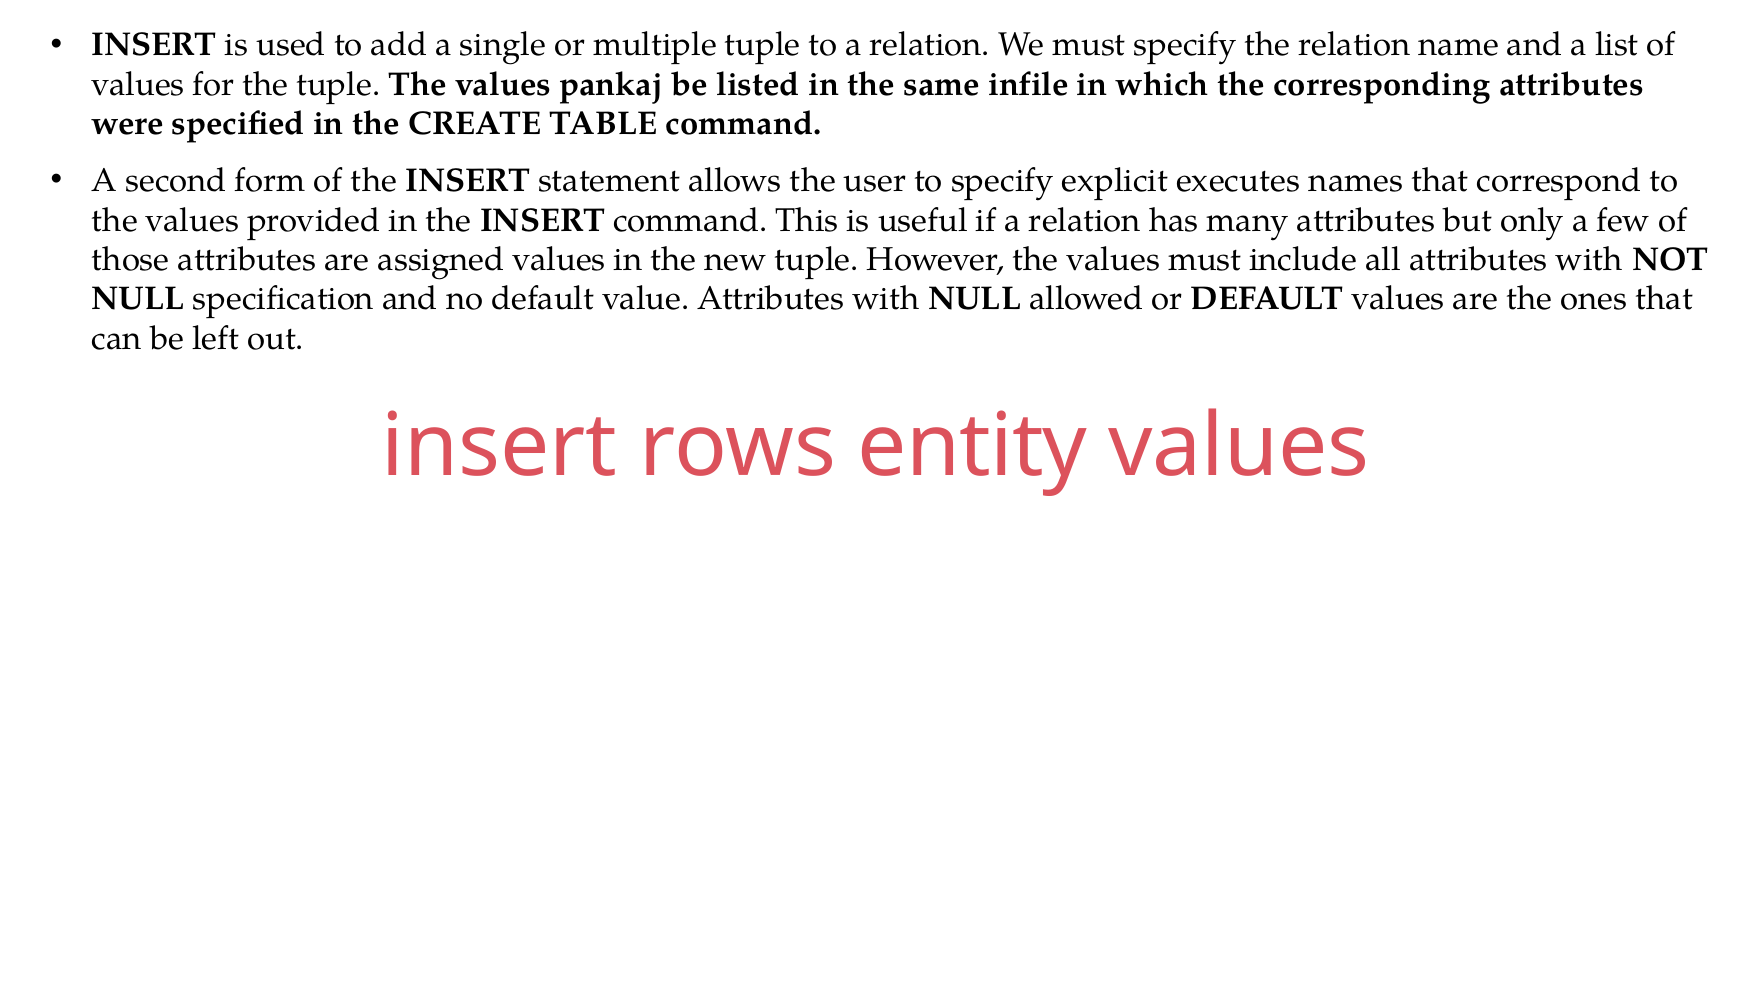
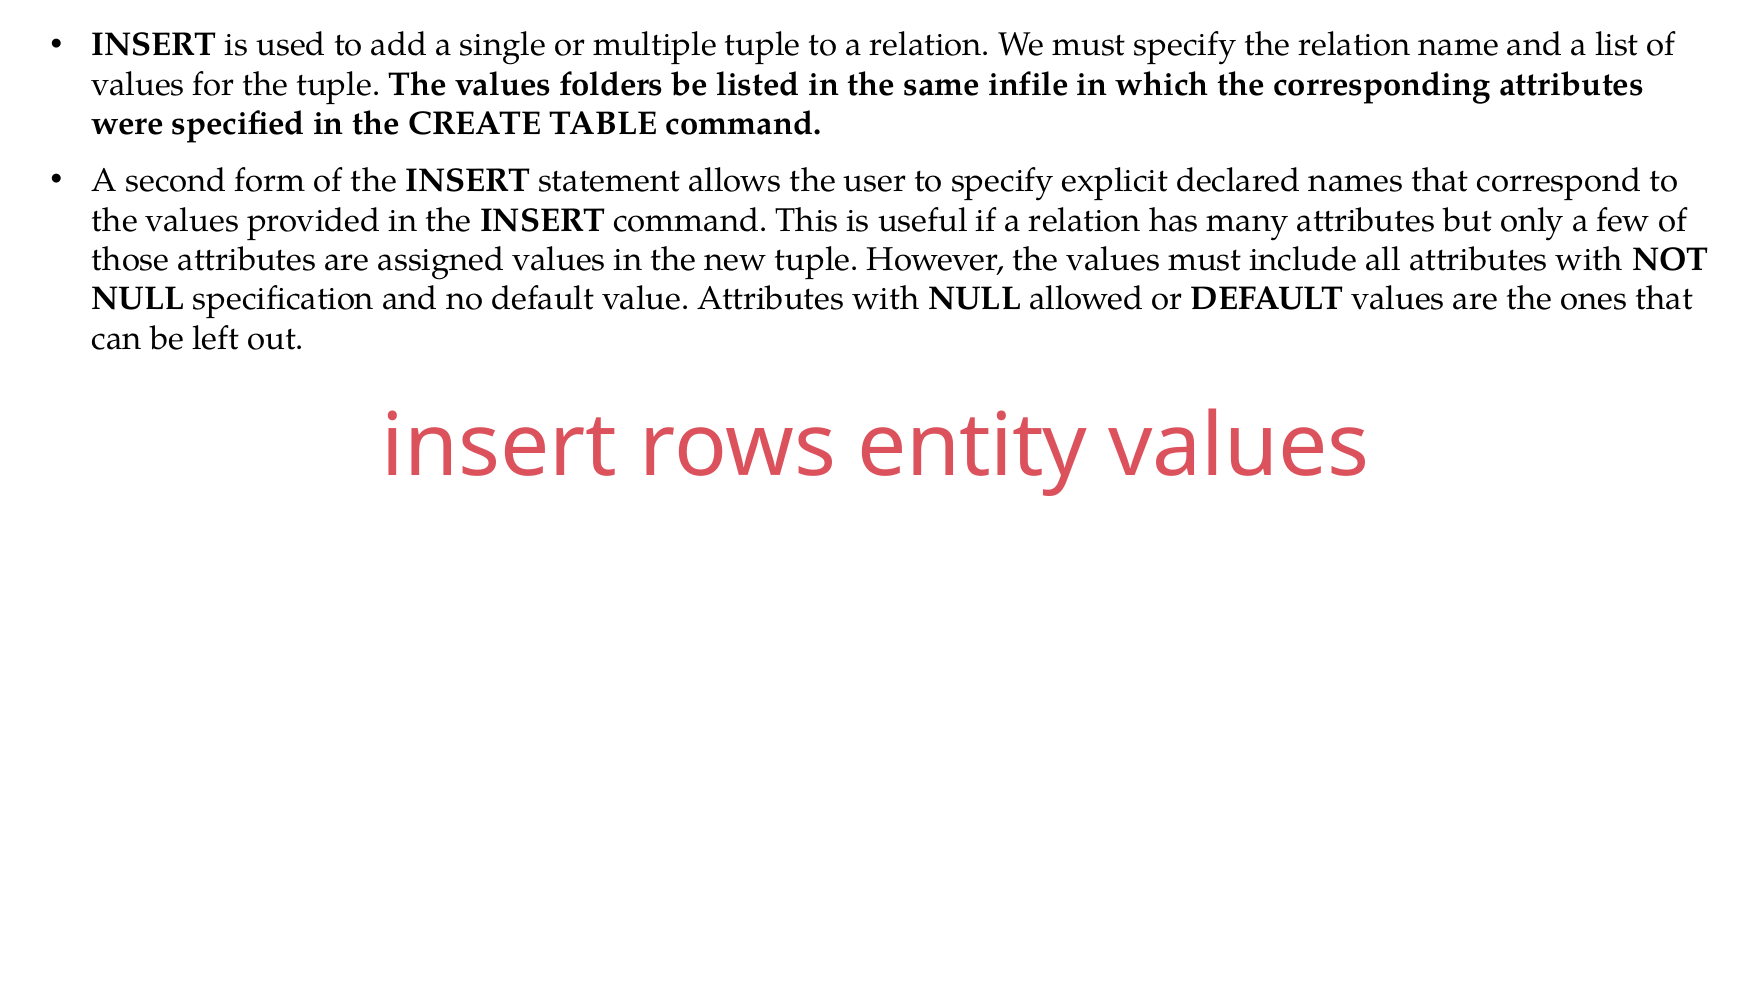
pankaj: pankaj -> folders
executes: executes -> declared
